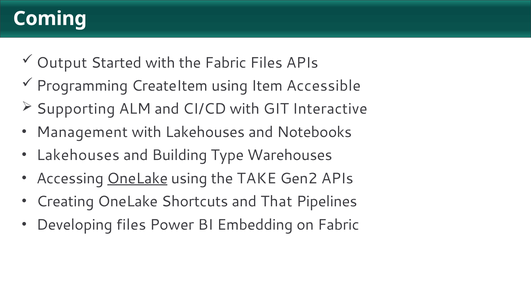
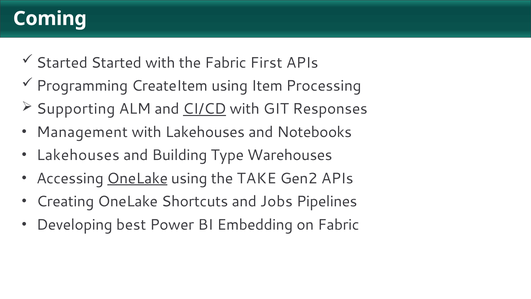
Output at (62, 63): Output -> Started
Fabric Files: Files -> First
Accessible: Accessible -> Processing
CI/CD underline: none -> present
Interactive: Interactive -> Responses
That: That -> Jobs
Developing files: files -> best
